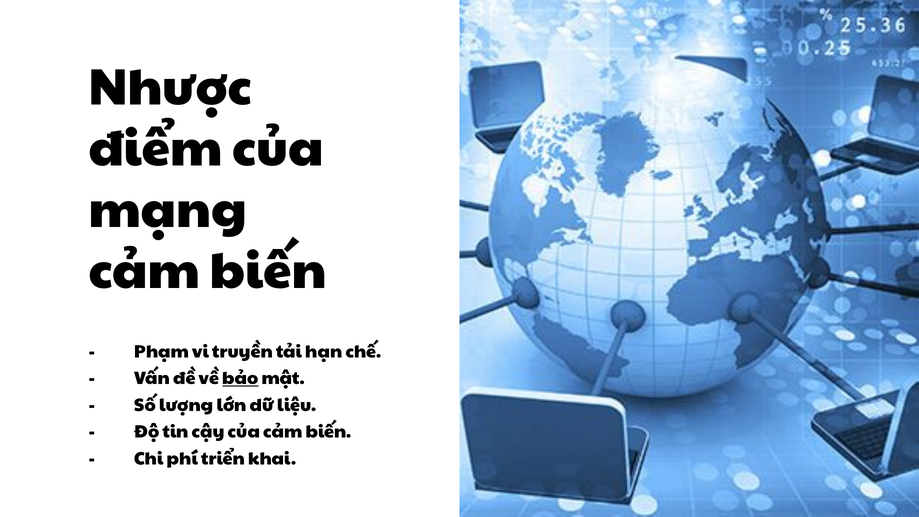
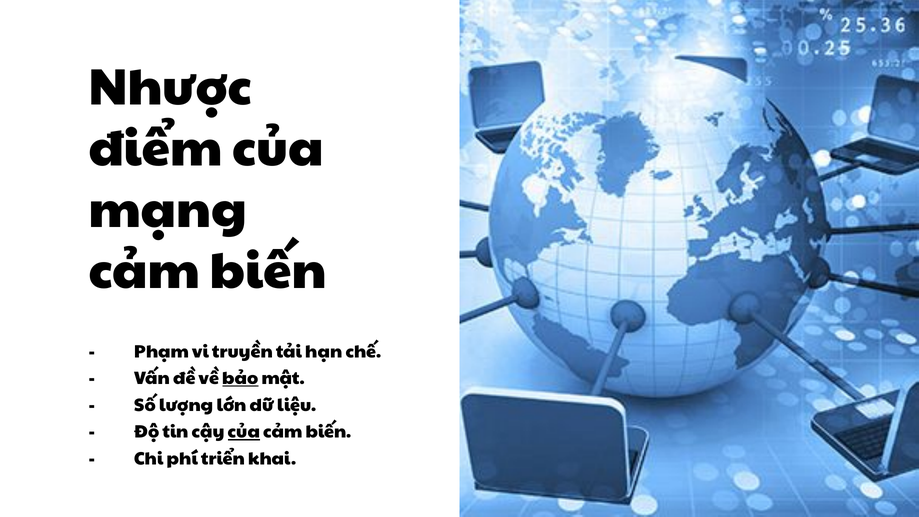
của at (244, 432) underline: none -> present
